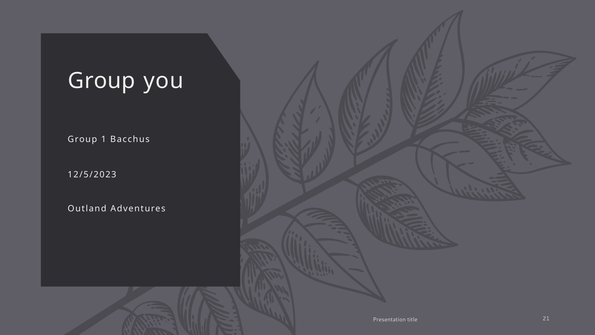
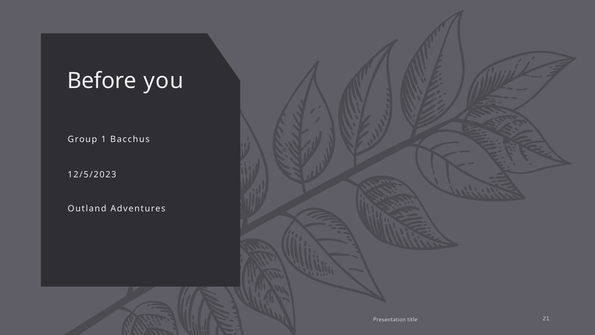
Group at (102, 81): Group -> Before
